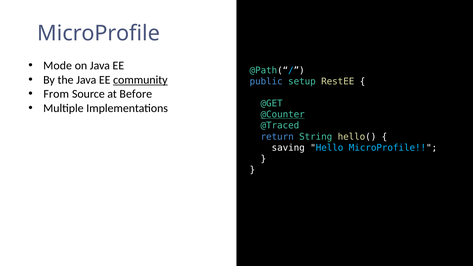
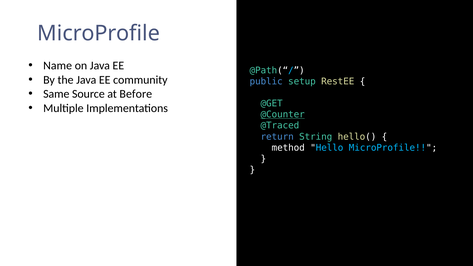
Mode: Mode -> Name
community underline: present -> none
From: From -> Same
saving: saving -> method
